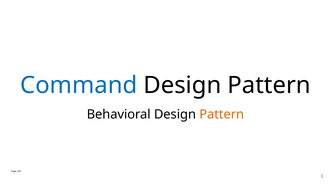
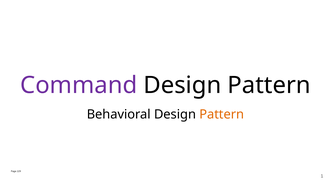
Command colour: blue -> purple
